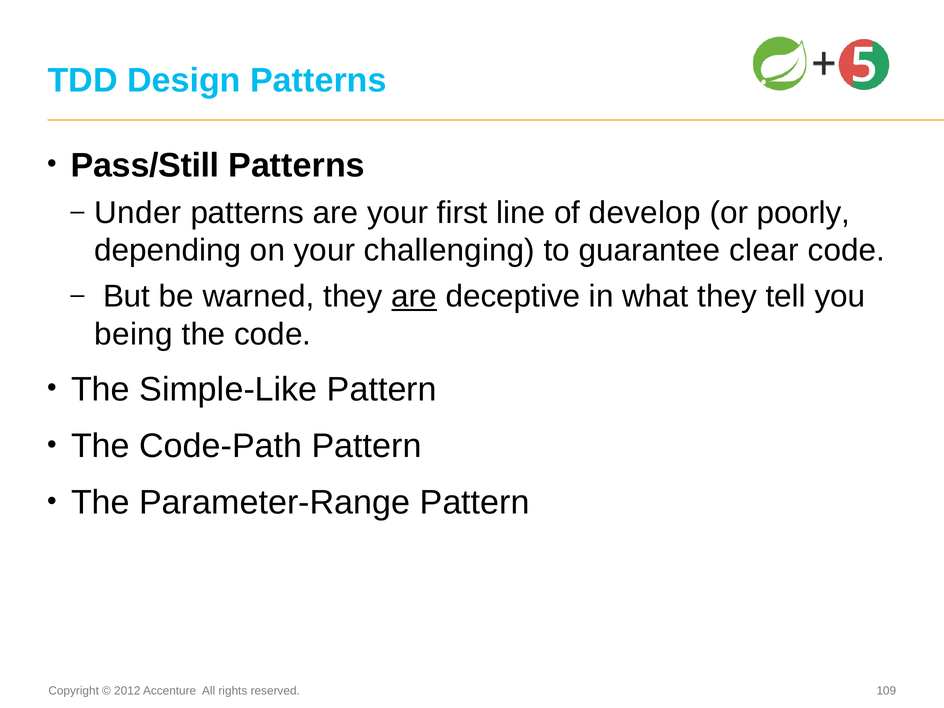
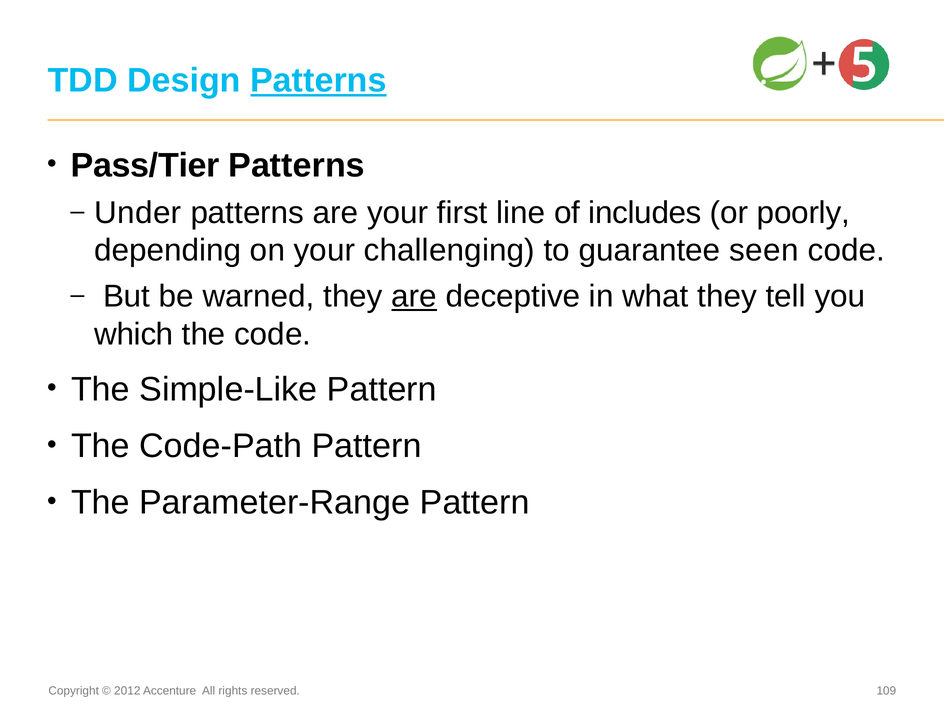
Patterns at (318, 81) underline: none -> present
Pass/Still: Pass/Still -> Pass/Tier
develop: develop -> includes
clear: clear -> seen
being: being -> which
